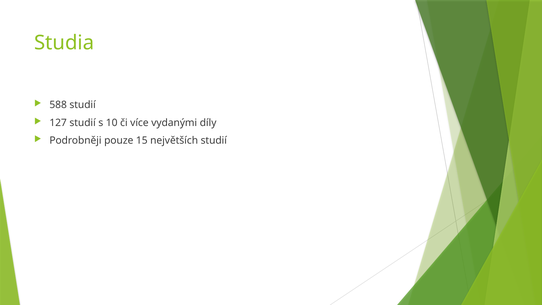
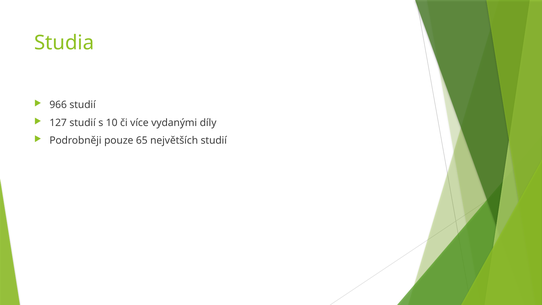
588: 588 -> 966
15: 15 -> 65
